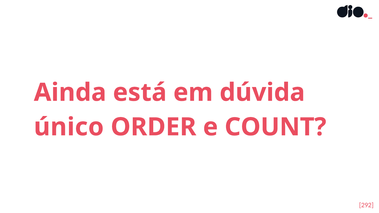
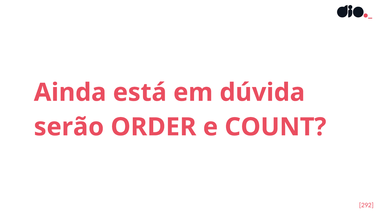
único: único -> serão
